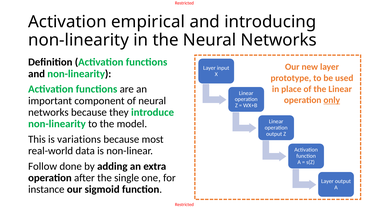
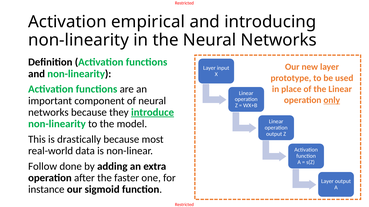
introduce underline: none -> present
variations: variations -> drastically
single: single -> faster
